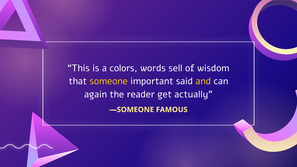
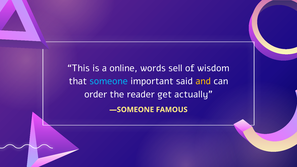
colors: colors -> online
someone colour: yellow -> light blue
again: again -> order
